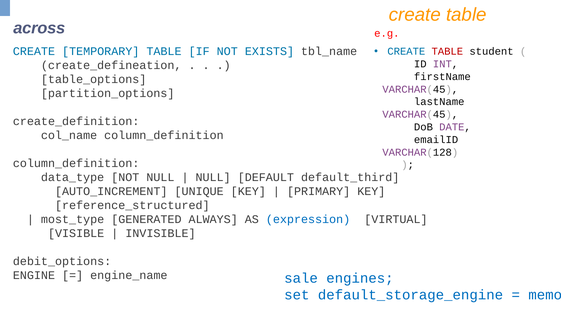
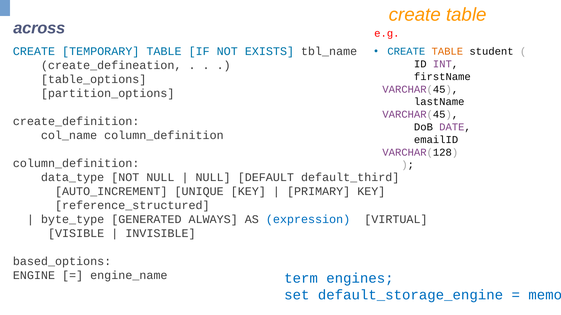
TABLE at (447, 52) colour: red -> orange
most_type: most_type -> byte_type
debit_options: debit_options -> based_options
sale: sale -> term
